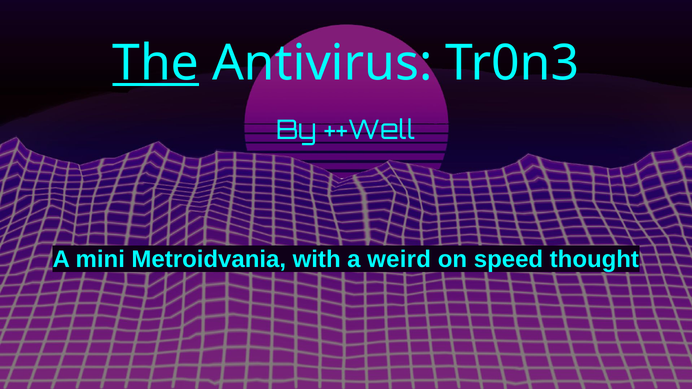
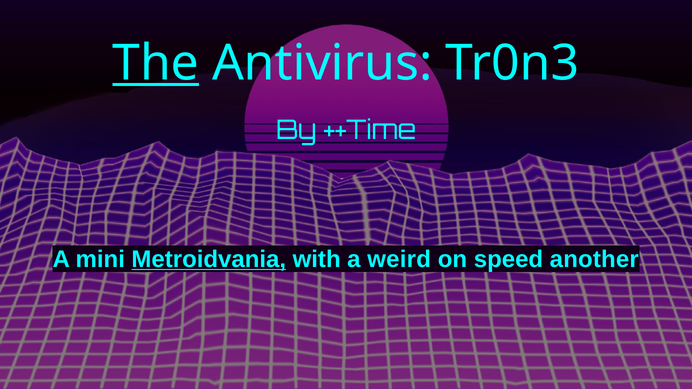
++Well: ++Well -> ++Time
Metroidvania underline: none -> present
thought: thought -> another
